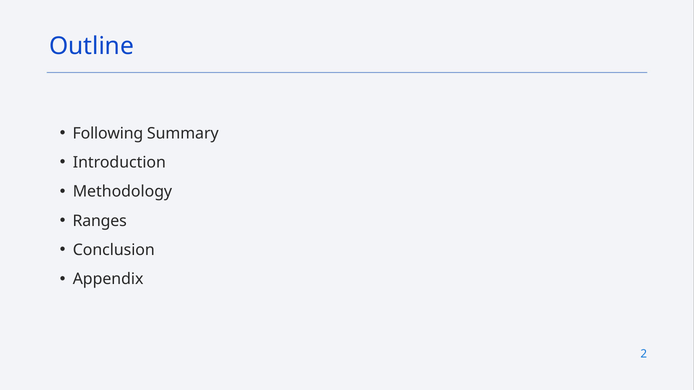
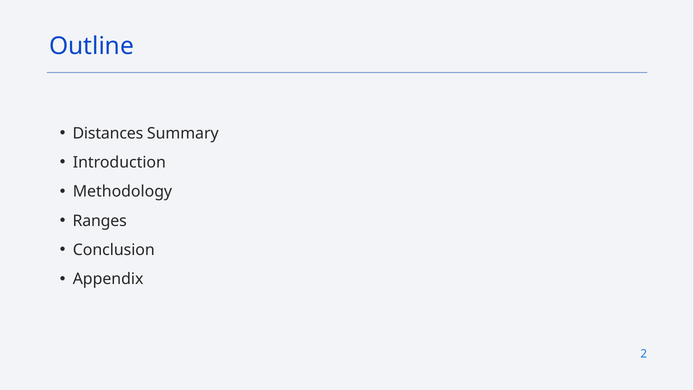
Following: Following -> Distances
